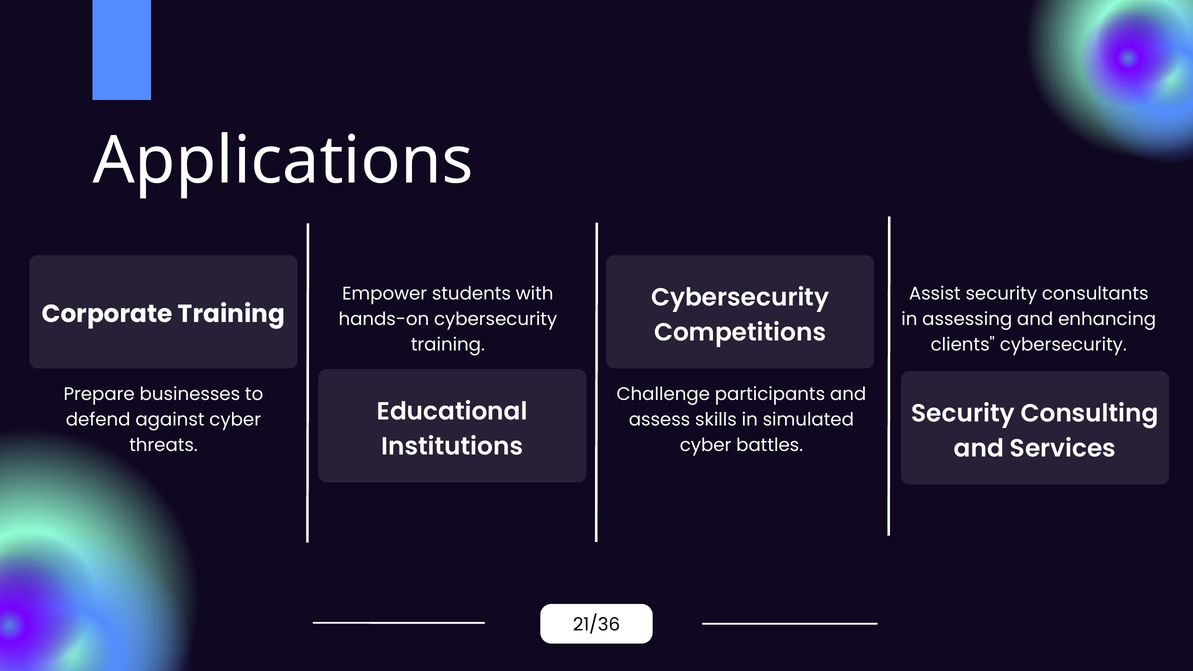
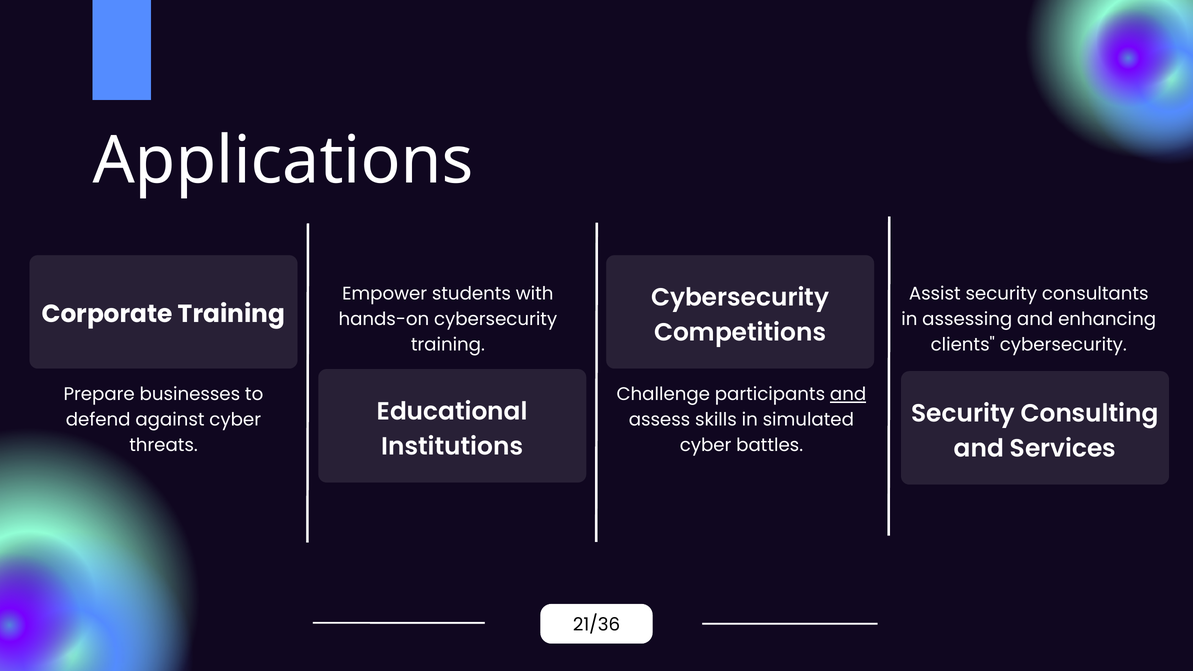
and at (848, 394) underline: none -> present
